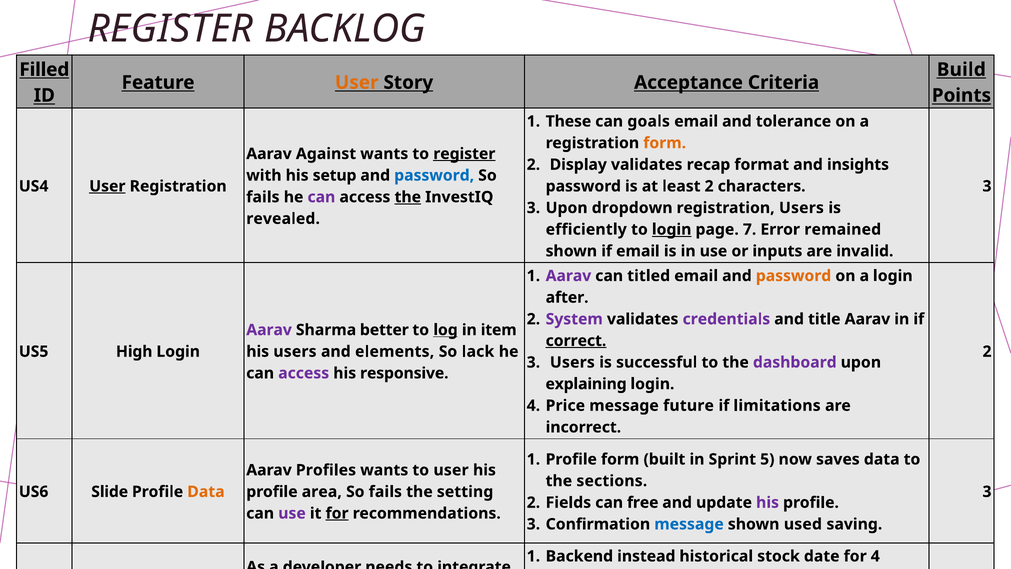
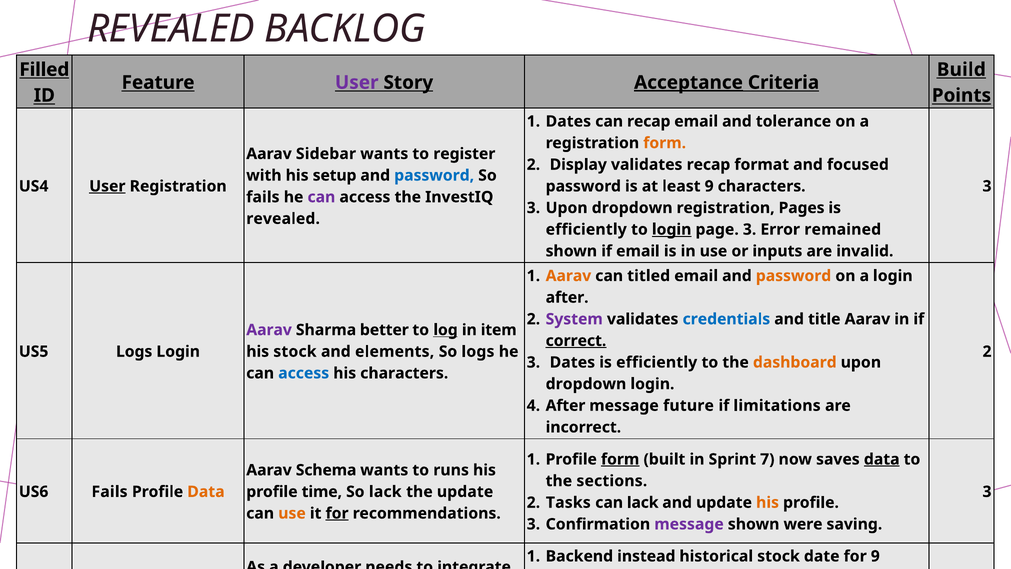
REGISTER at (170, 29): REGISTER -> REVEALED
User at (357, 82) colour: orange -> purple
Acceptance underline: none -> present
1 These: These -> Dates
can goals: goals -> recap
Against: Against -> Sidebar
register at (464, 154) underline: present -> none
insights: insights -> focused
least 2: 2 -> 9
the at (408, 197) underline: present -> none
registration Users: Users -> Pages
page 7: 7 -> 3
Aarav at (568, 276) colour: purple -> orange
credentials colour: purple -> blue
US5 High: High -> Logs
his users: users -> stock
So lack: lack -> logs
3 Users: Users -> Dates
successful at (657, 362): successful -> efficiently
dashboard colour: purple -> orange
access at (304, 373) colour: purple -> blue
his responsive: responsive -> characters
explaining at (586, 384): explaining -> dropdown
4 Price: Price -> After
form at (620, 459) underline: none -> present
Sprint 5: 5 -> 7
data at (882, 459) underline: none -> present
Profiles: Profiles -> Schema
to user: user -> runs
US6 Slide: Slide -> Fails
area: area -> time
fails at (385, 491): fails -> lack
the setting: setting -> update
Fields: Fields -> Tasks
can free: free -> lack
his at (768, 502) colour: purple -> orange
use at (292, 513) colour: purple -> orange
message at (689, 524) colour: blue -> purple
used: used -> were
for 4: 4 -> 9
